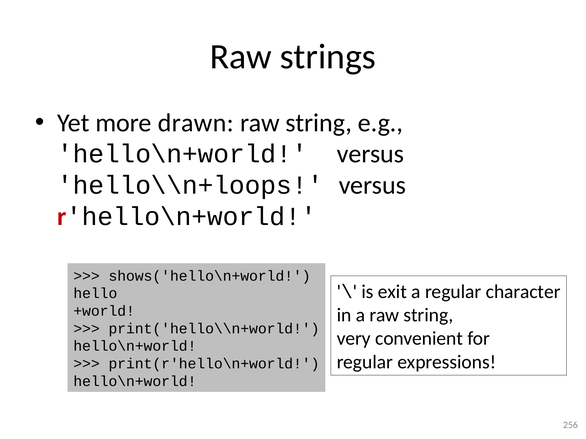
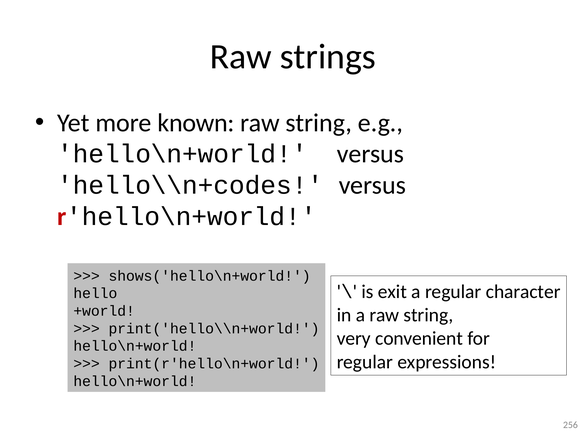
drawn: drawn -> known
hello\\n+loops: hello\\n+loops -> hello\\n+codes
